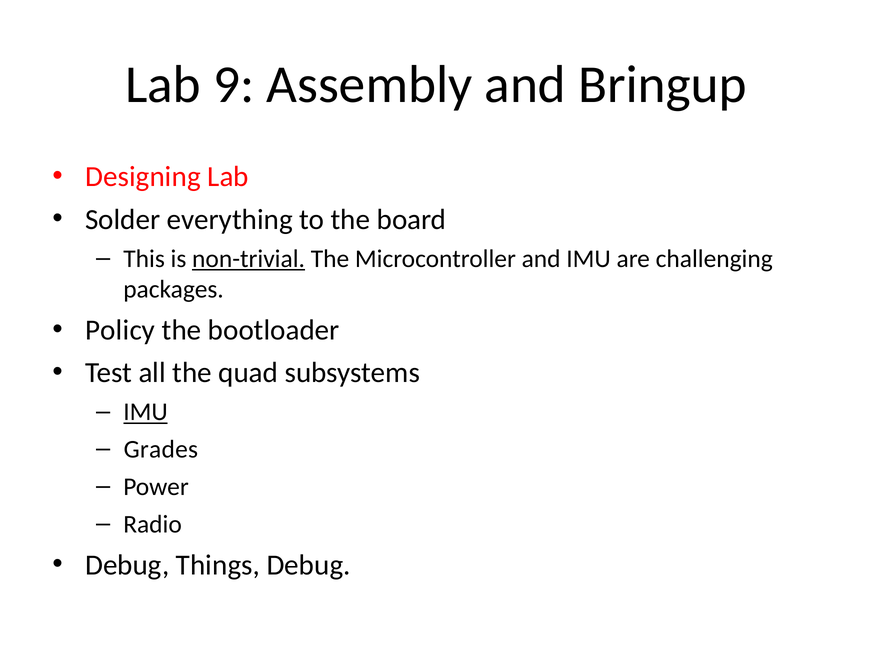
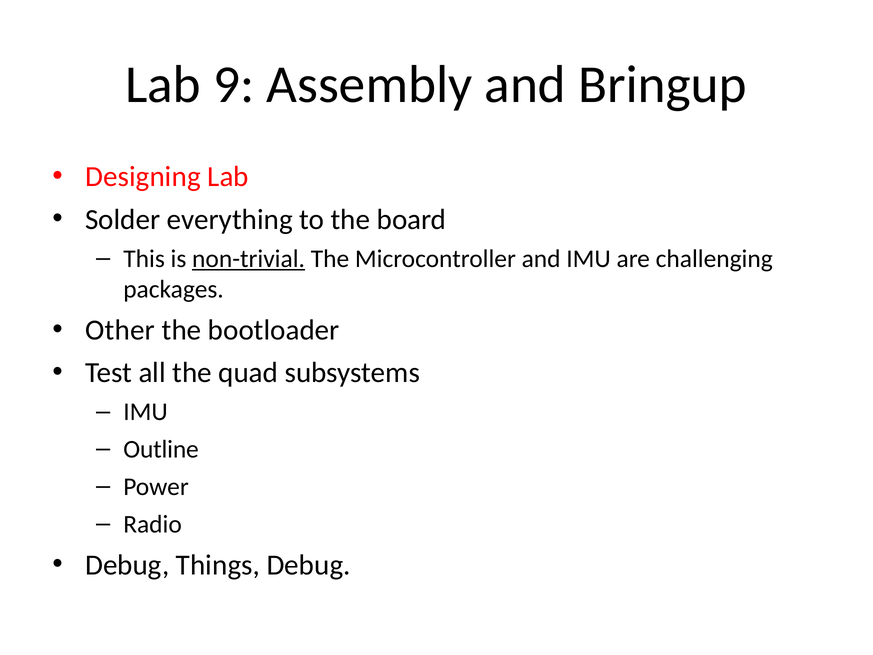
Policy: Policy -> Other
IMU at (146, 412) underline: present -> none
Grades: Grades -> Outline
